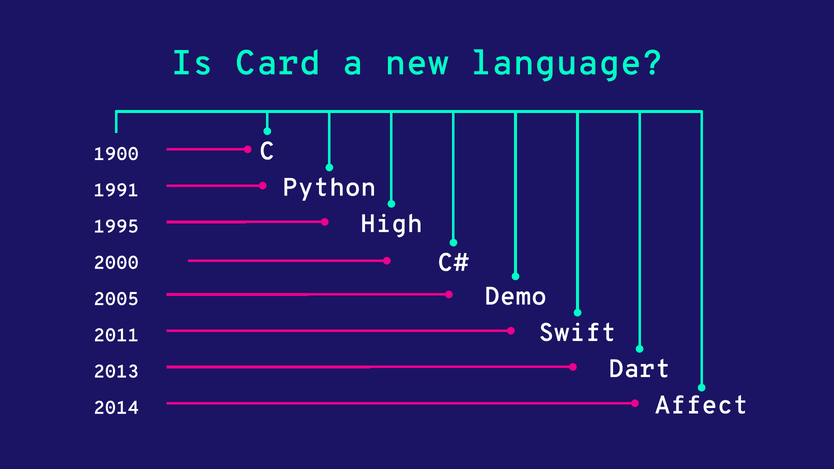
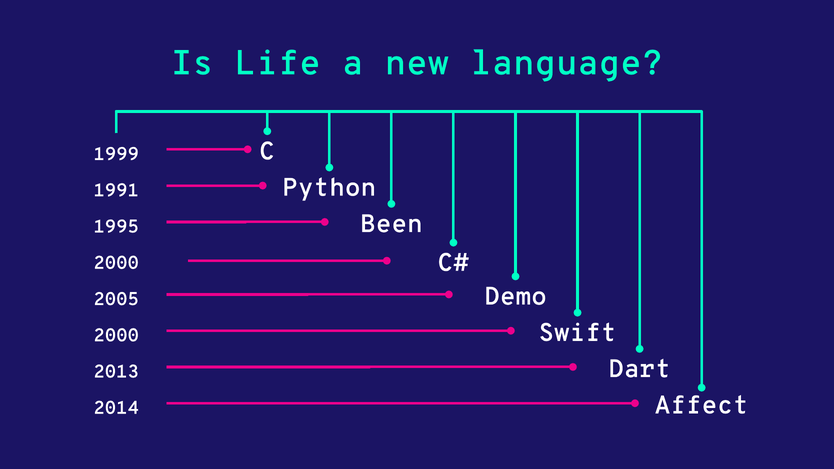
Card: Card -> Life
1900: 1900 -> 1999
High: High -> Been
2011 at (116, 335): 2011 -> 2000
